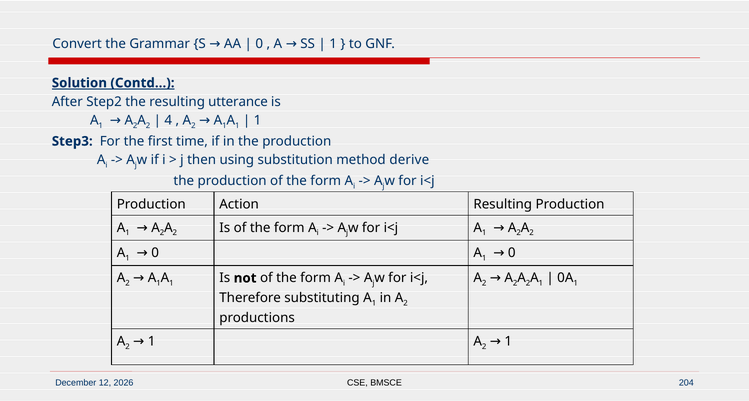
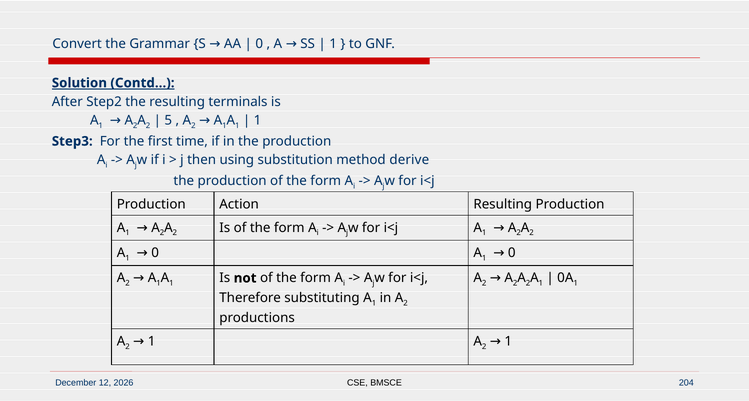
utterance: utterance -> terminals
4: 4 -> 5
